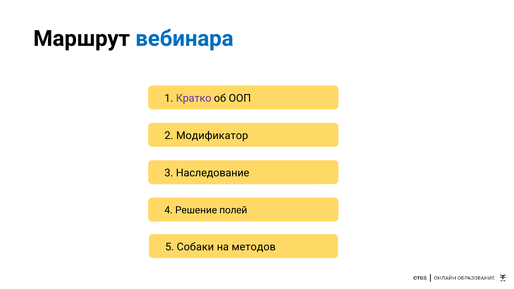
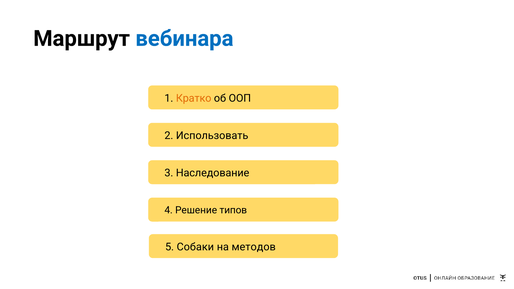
Кратко colour: purple -> orange
Модификатор: Модификатор -> Использовать
полей: полей -> типов
